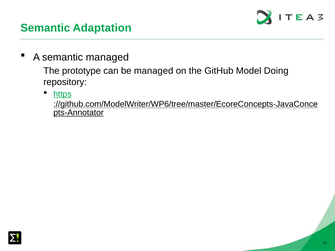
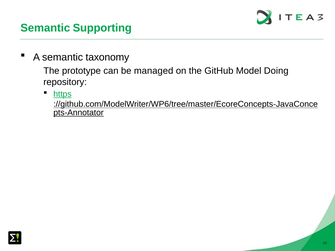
Adaptation: Adaptation -> Supporting
semantic managed: managed -> taxonomy
